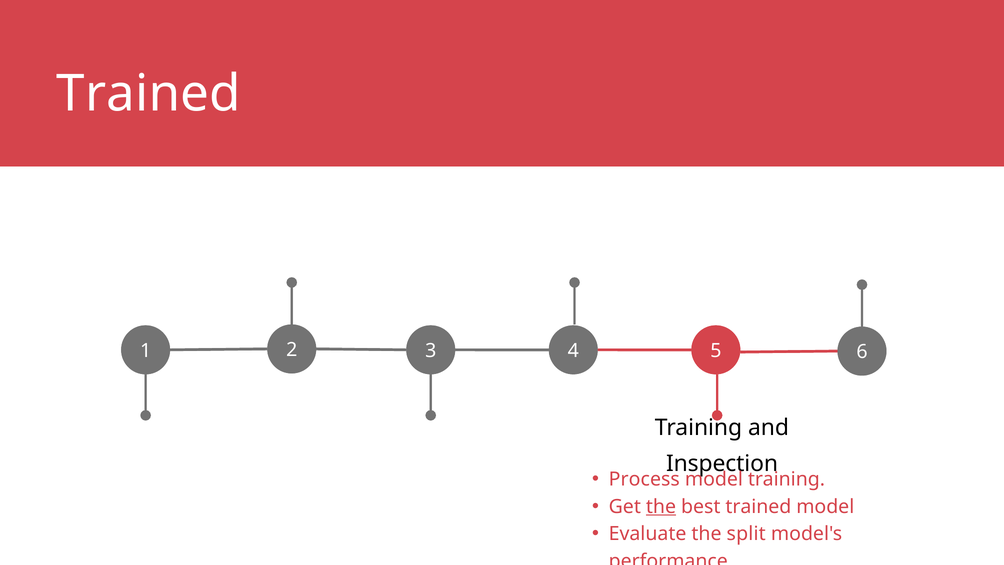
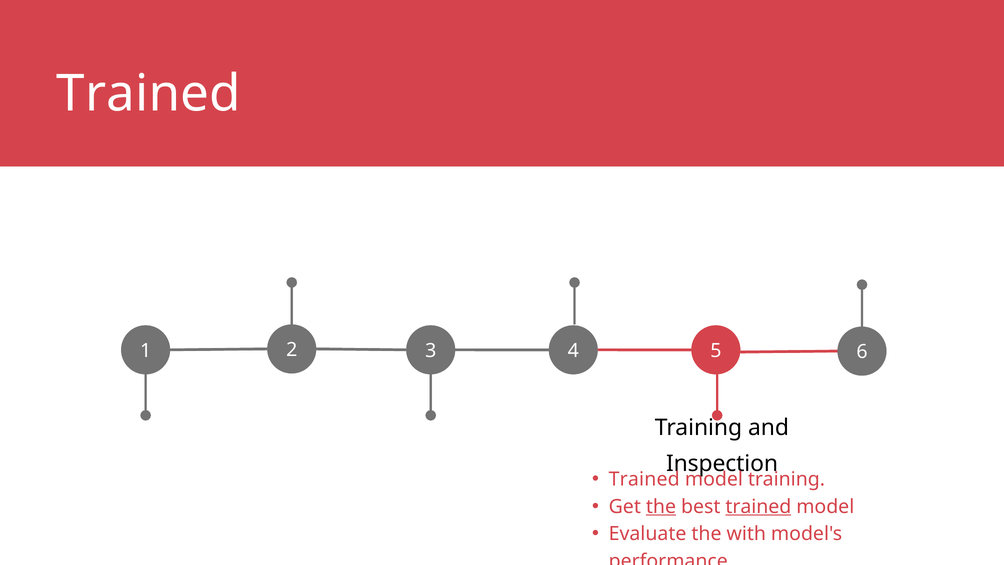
Process at (644, 479): Process -> Trained
trained at (758, 506) underline: none -> present
split: split -> with
